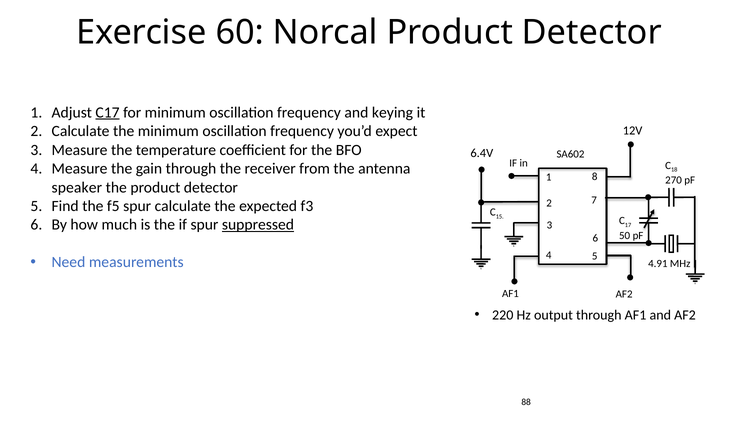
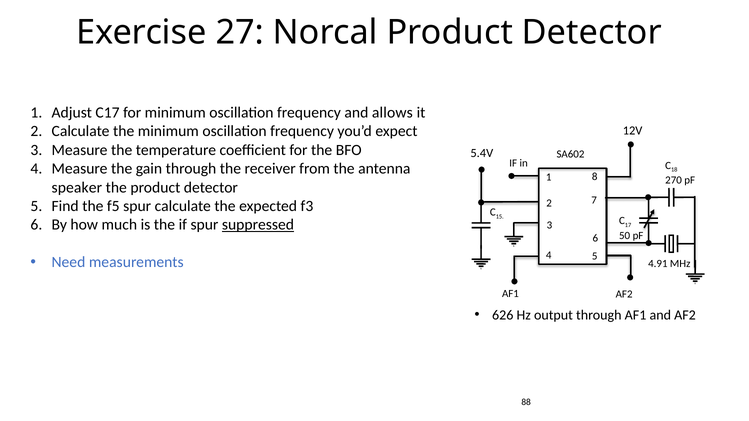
60: 60 -> 27
C17 underline: present -> none
keying: keying -> allows
6.4V: 6.4V -> 5.4V
220: 220 -> 626
